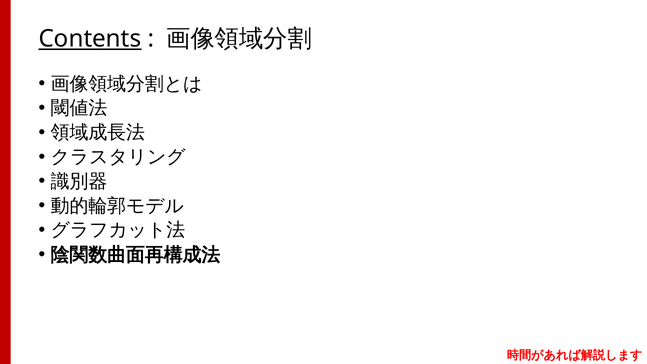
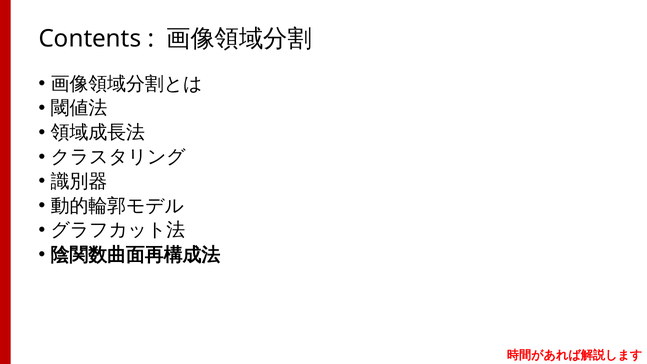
Contents underline: present -> none
